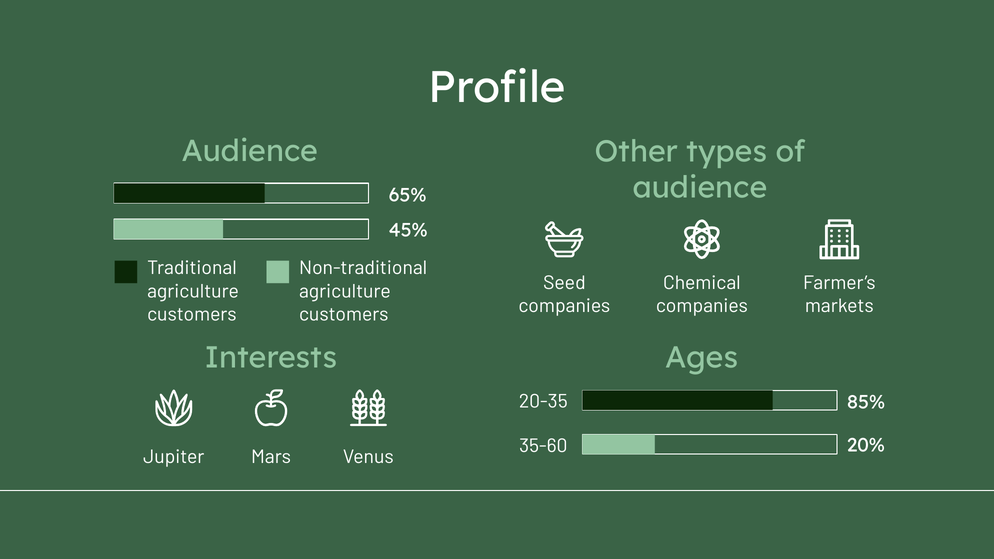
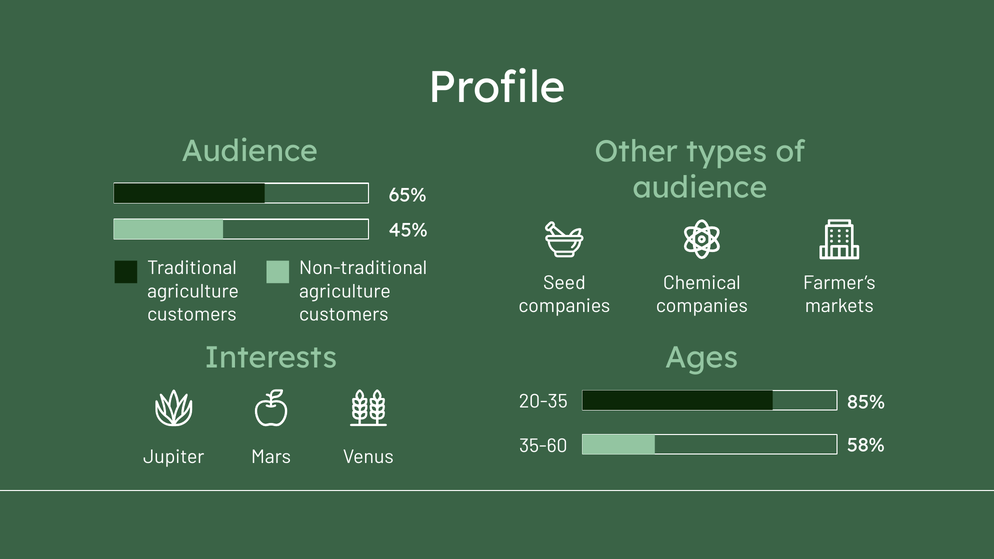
20%: 20% -> 58%
